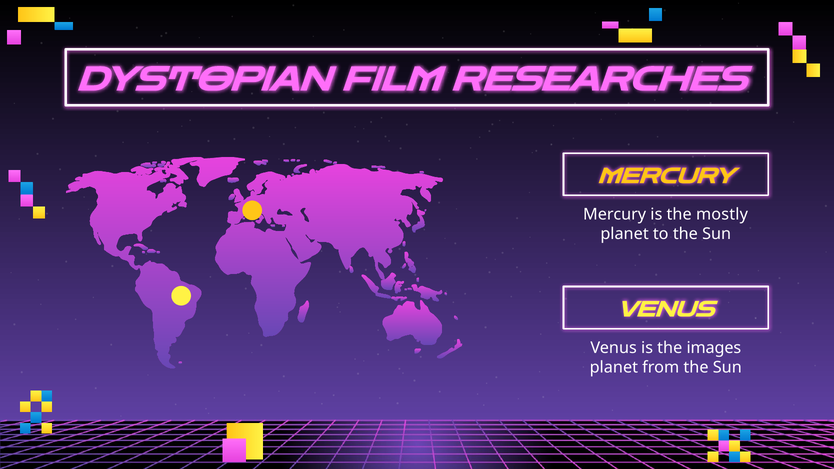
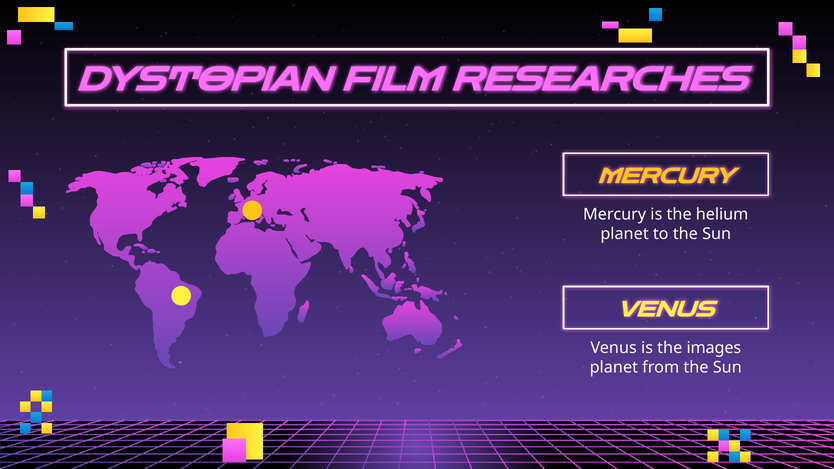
mostly: mostly -> helium
